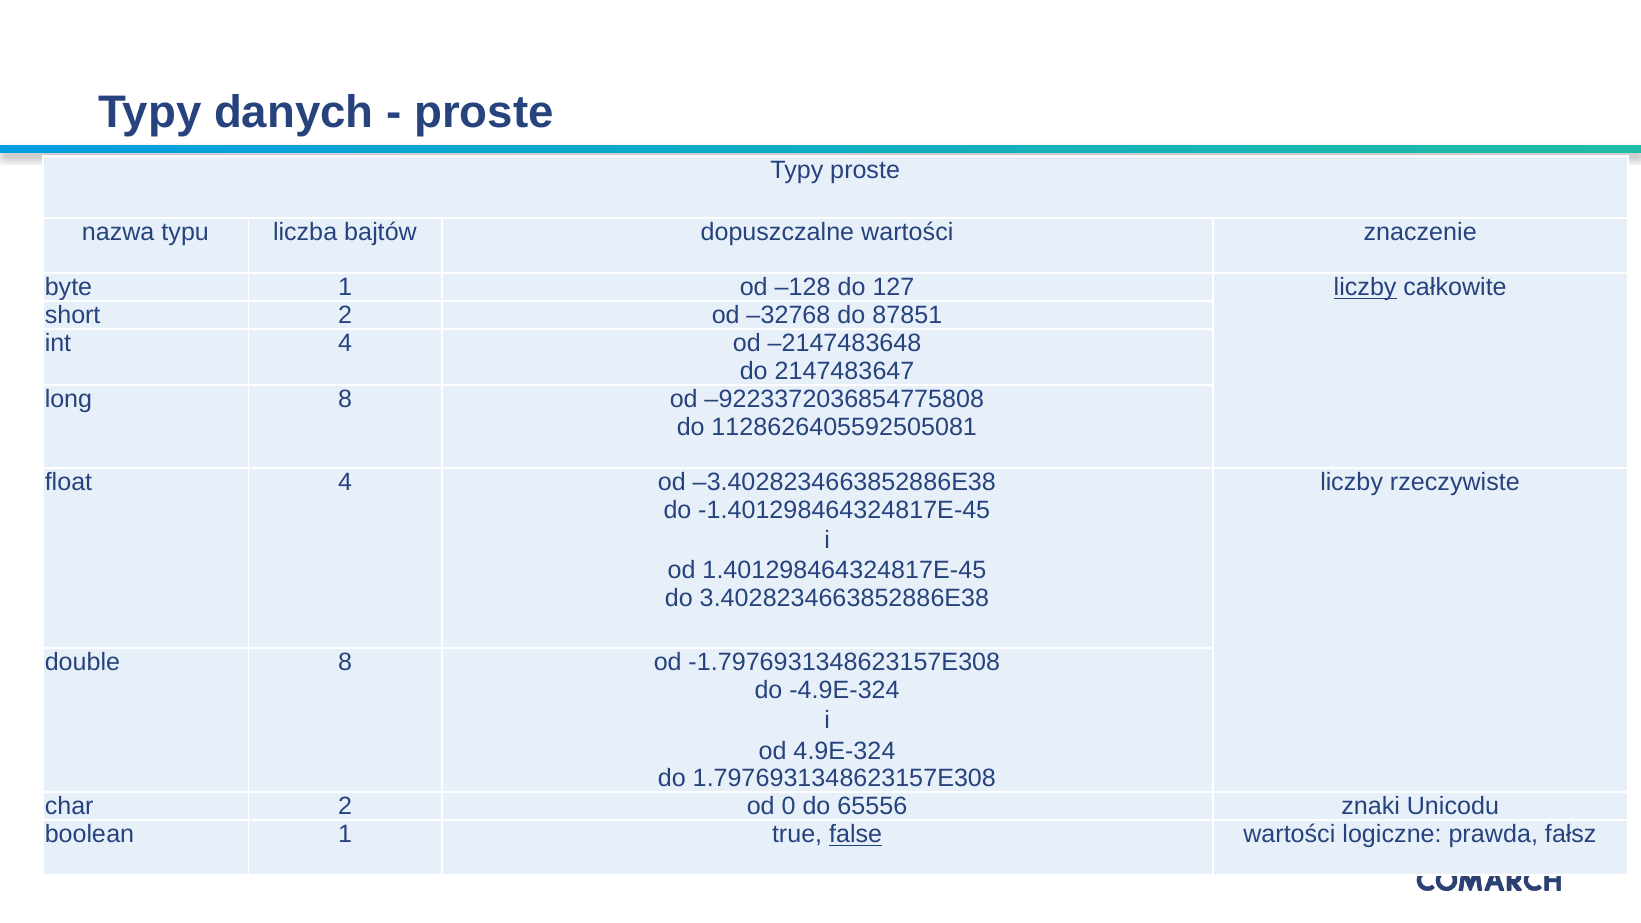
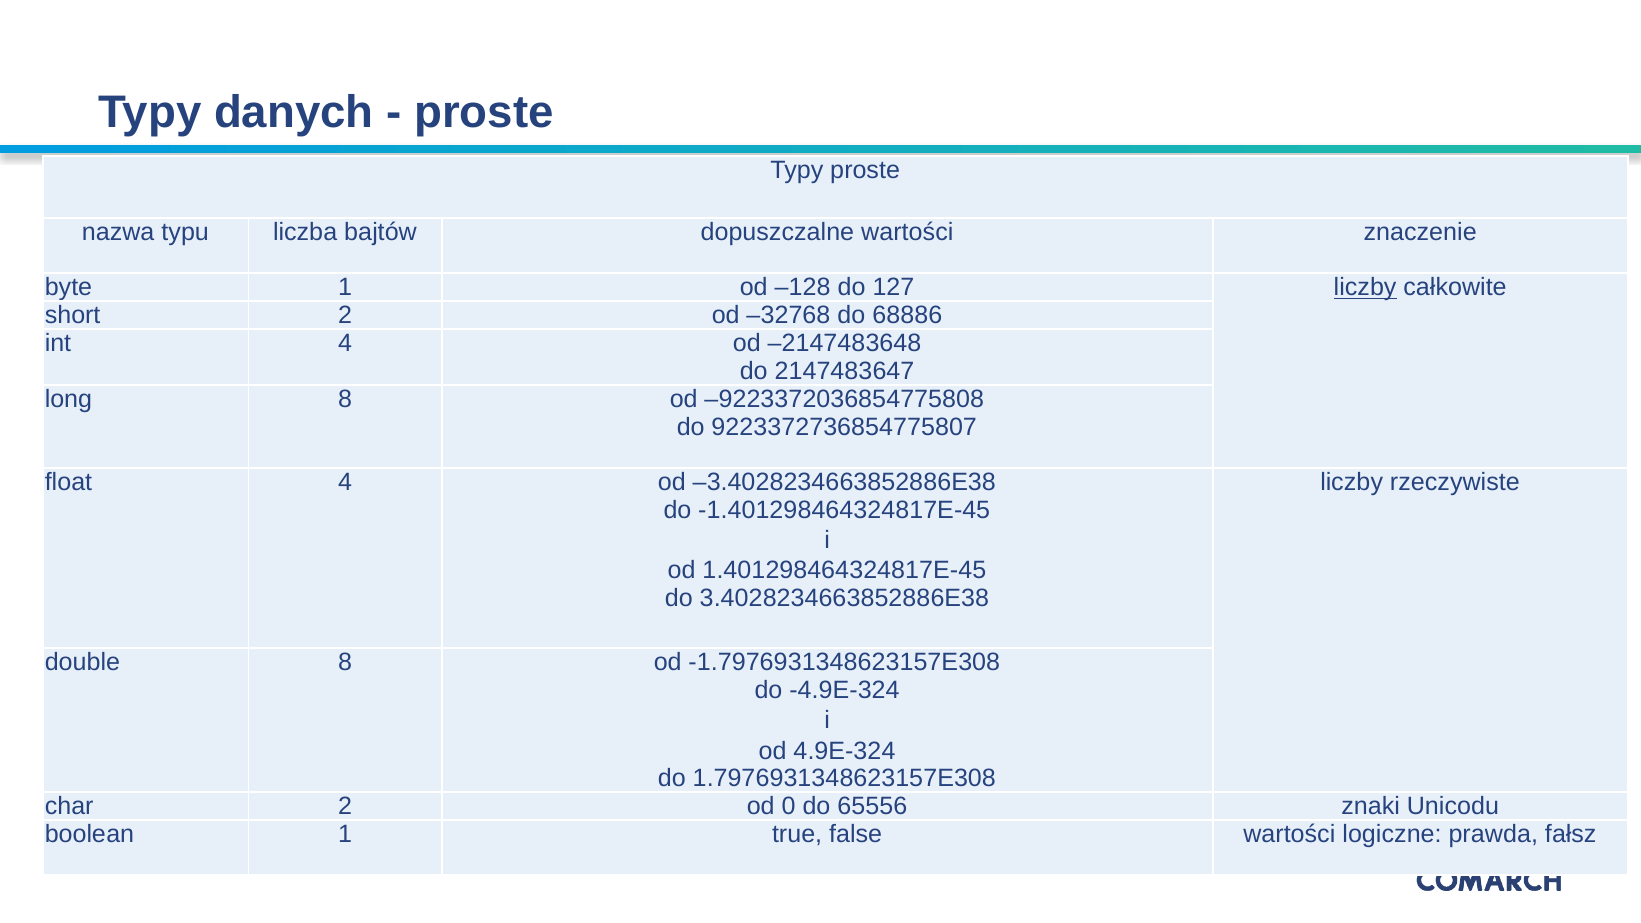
87851: 87851 -> 68886
1128626405592505081: 1128626405592505081 -> 9223372736854775807
false underline: present -> none
